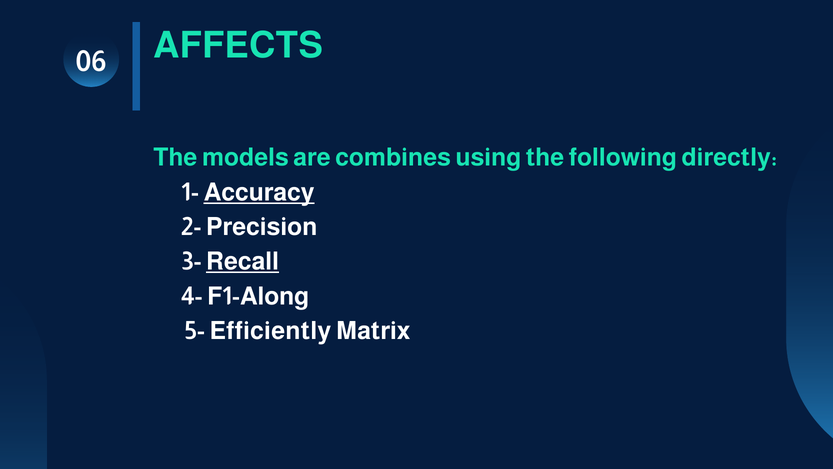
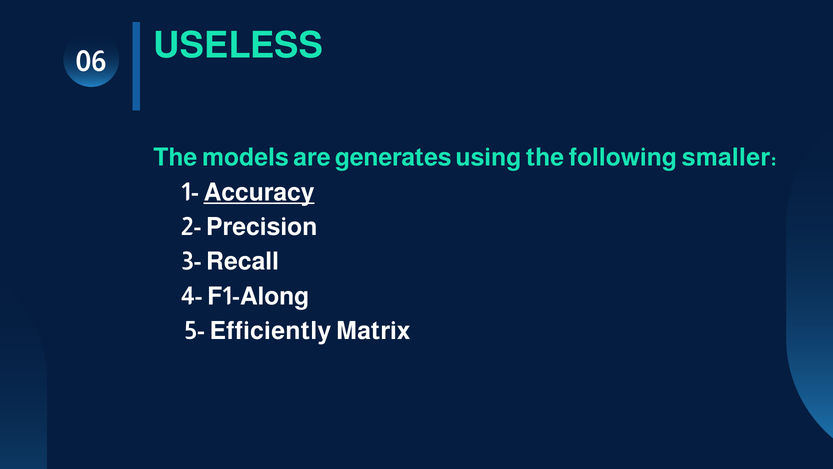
AFFECTS: AFFECTS -> USELESS
combines: combines -> generates
directly: directly -> smaller
Recall underline: present -> none
